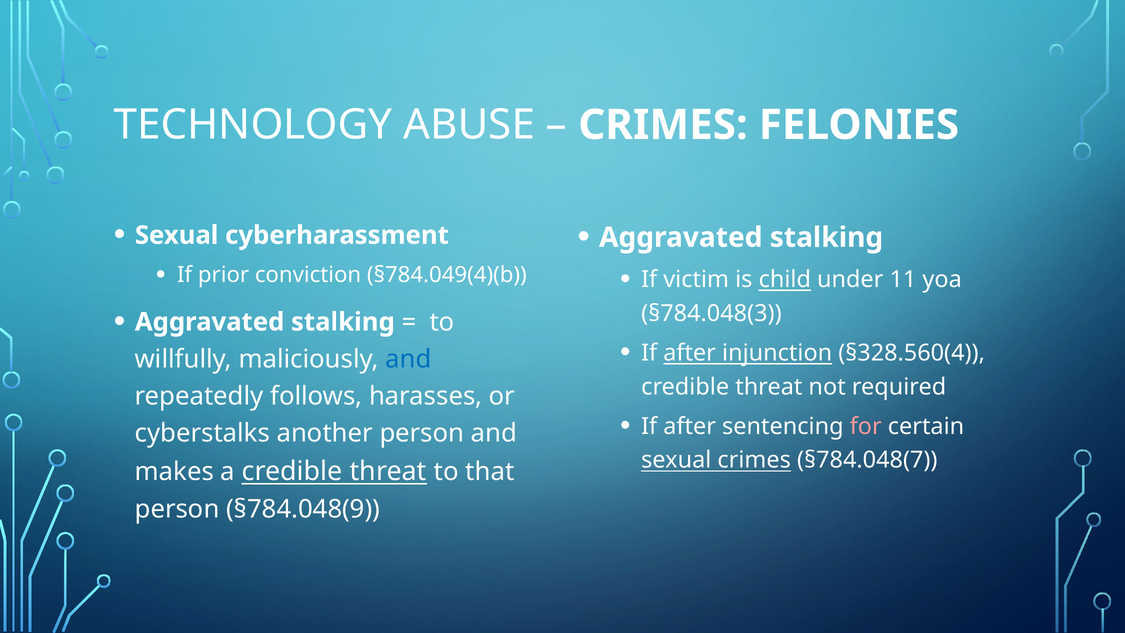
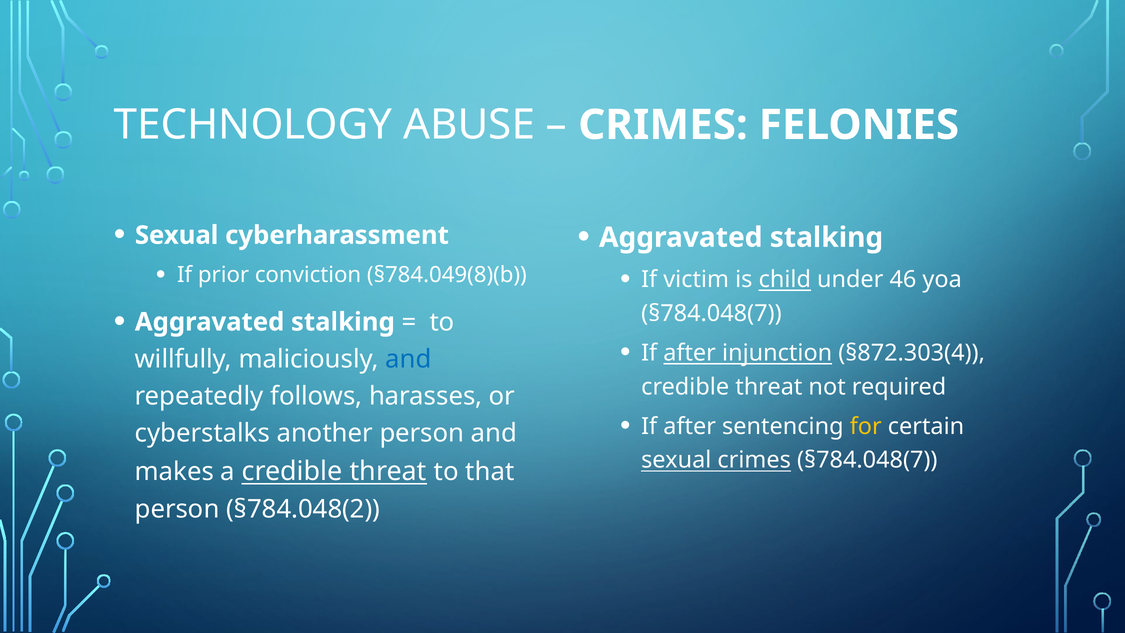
§784.049(4)(b: §784.049(4)(b -> §784.049(8)(b
11: 11 -> 46
§784.048(3 at (711, 313): §784.048(3 -> §784.048(7
§328.560(4: §328.560(4 -> §872.303(4
for colour: pink -> yellow
§784.048(9: §784.048(9 -> §784.048(2
